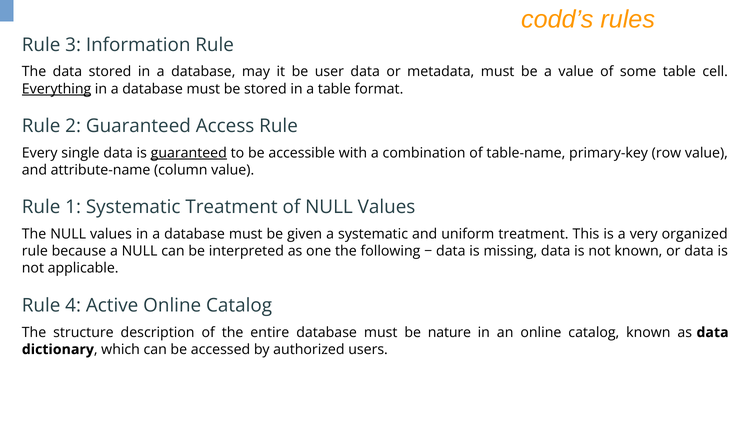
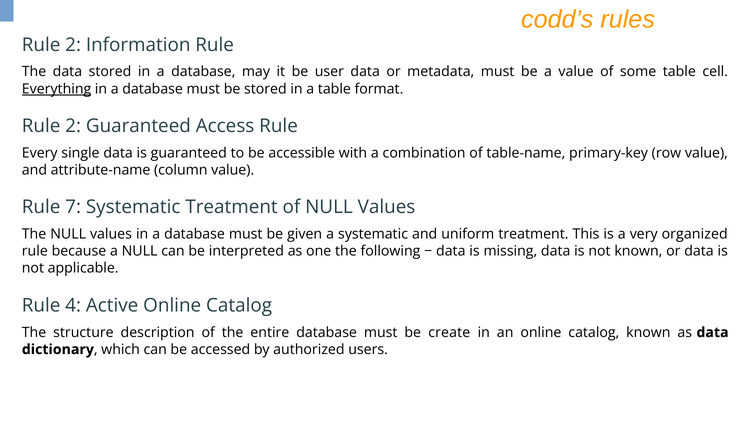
3 at (73, 45): 3 -> 2
guaranteed at (189, 153) underline: present -> none
1: 1 -> 7
nature: nature -> create
